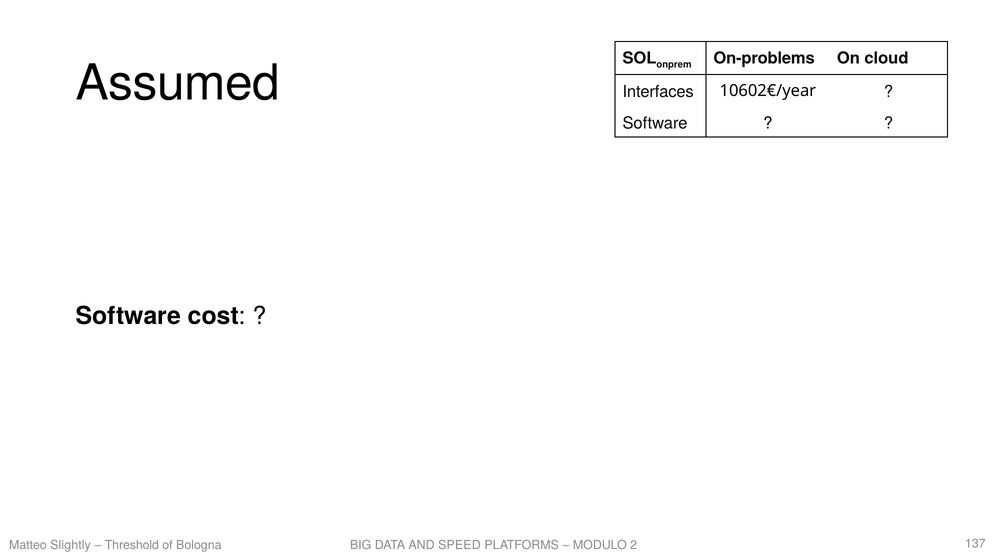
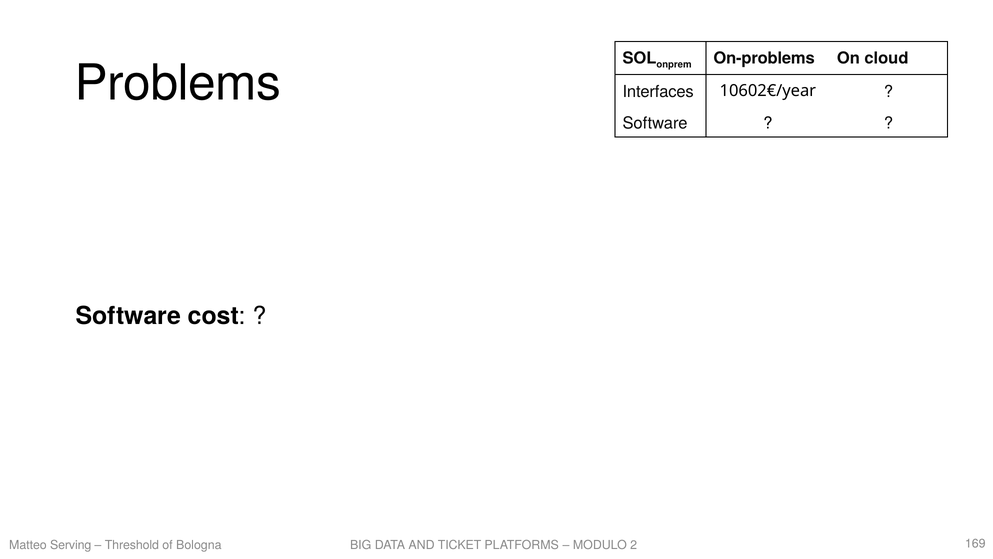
Assumed: Assumed -> Problems
Slightly: Slightly -> Serving
SPEED: SPEED -> TICKET
137: 137 -> 169
